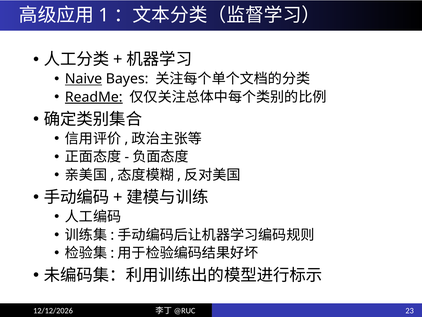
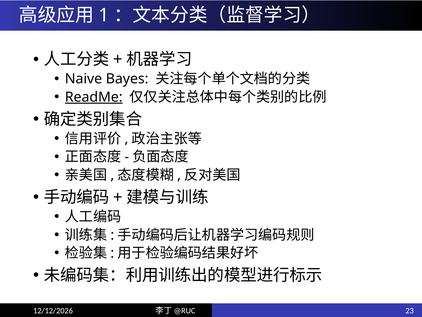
Naive underline: present -> none
